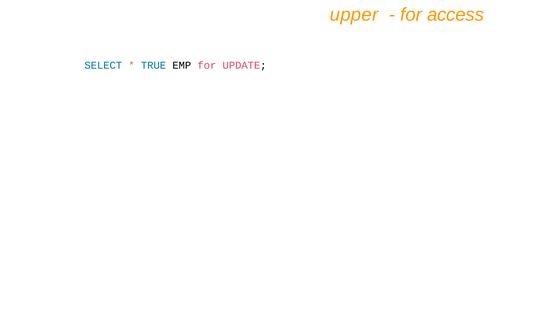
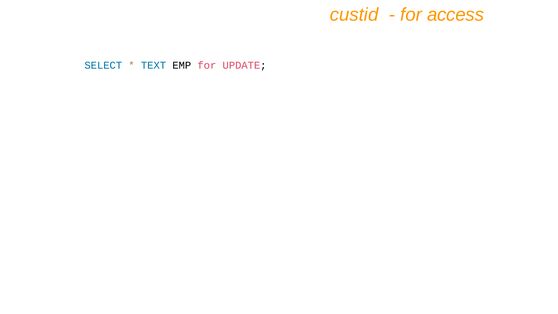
upper: upper -> custid
TRUE: TRUE -> TEXT
